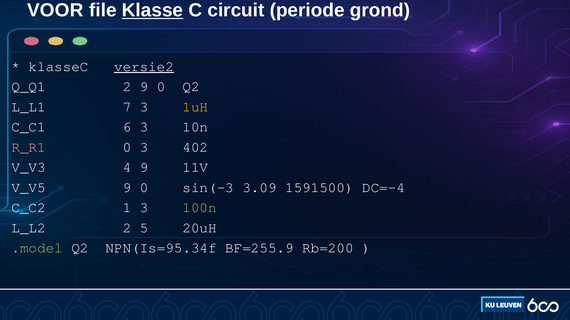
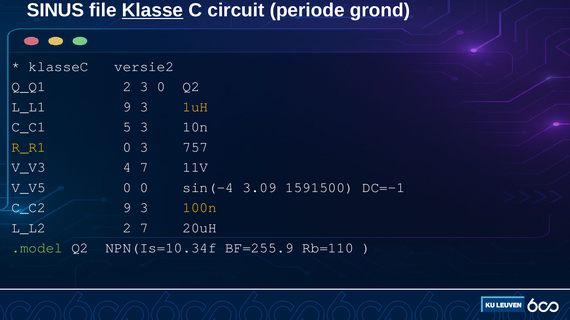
VOOR: VOOR -> SINUS
versie2 underline: present -> none
2 9: 9 -> 3
L_L1 7: 7 -> 9
6: 6 -> 5
R_R1 colour: pink -> yellow
402: 402 -> 757
4 9: 9 -> 7
V_V5 9: 9 -> 0
sin(-3: sin(-3 -> sin(-4
DC=-4: DC=-4 -> DC=-1
C_C2 1: 1 -> 9
100n colour: light green -> yellow
2 5: 5 -> 7
NPN(Is=95.34f: NPN(Is=95.34f -> NPN(Is=10.34f
Rb=200: Rb=200 -> Rb=110
